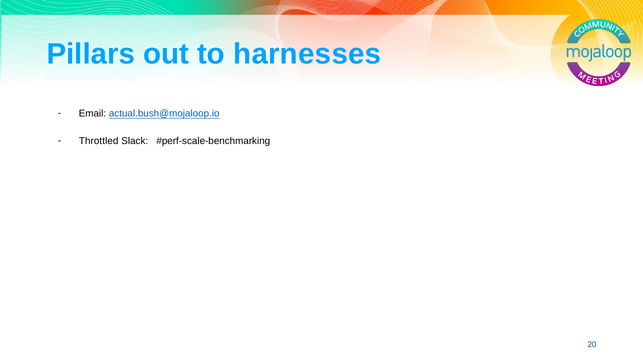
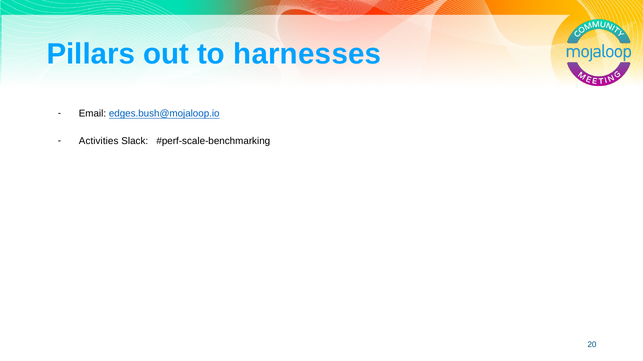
actual.bush@mojaloop.io: actual.bush@mojaloop.io -> edges.bush@mojaloop.io
Throttled: Throttled -> Activities
